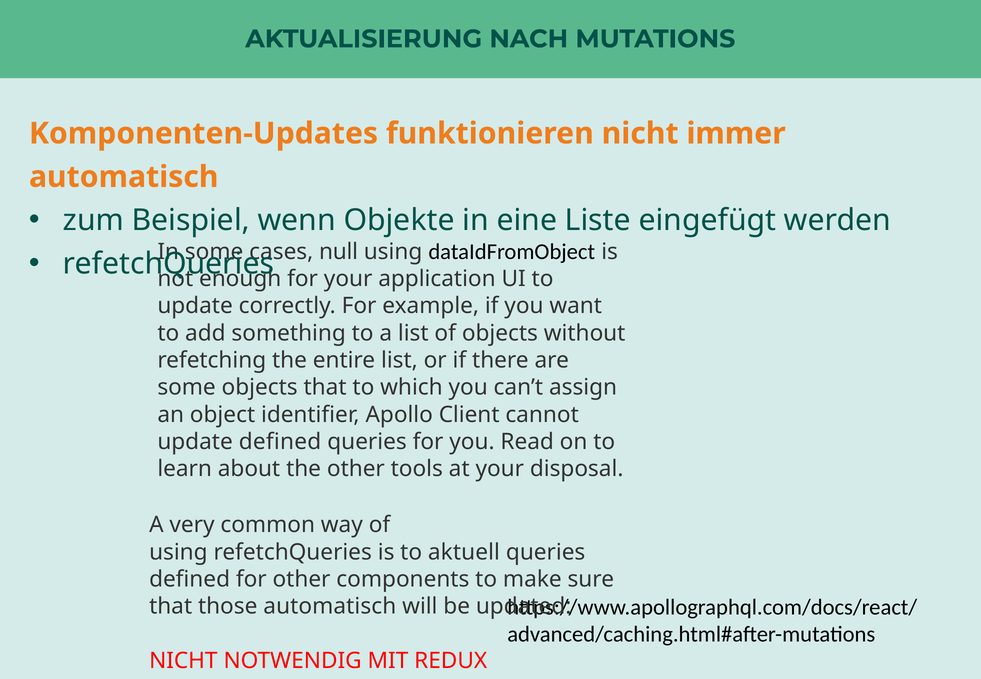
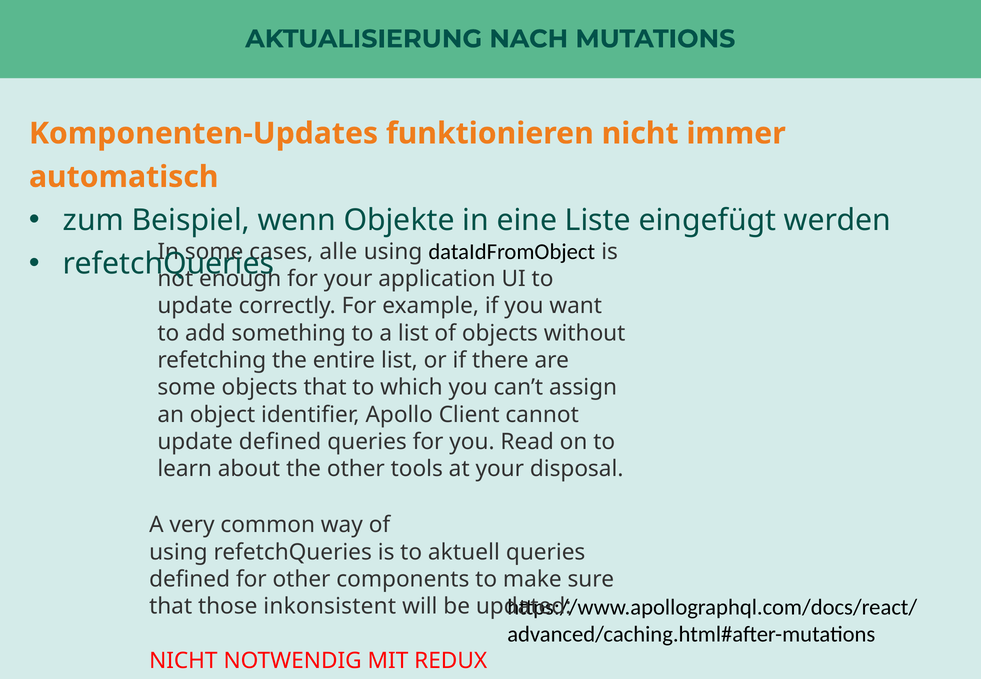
null: null -> alle
those automatisch: automatisch -> inkonsistent
